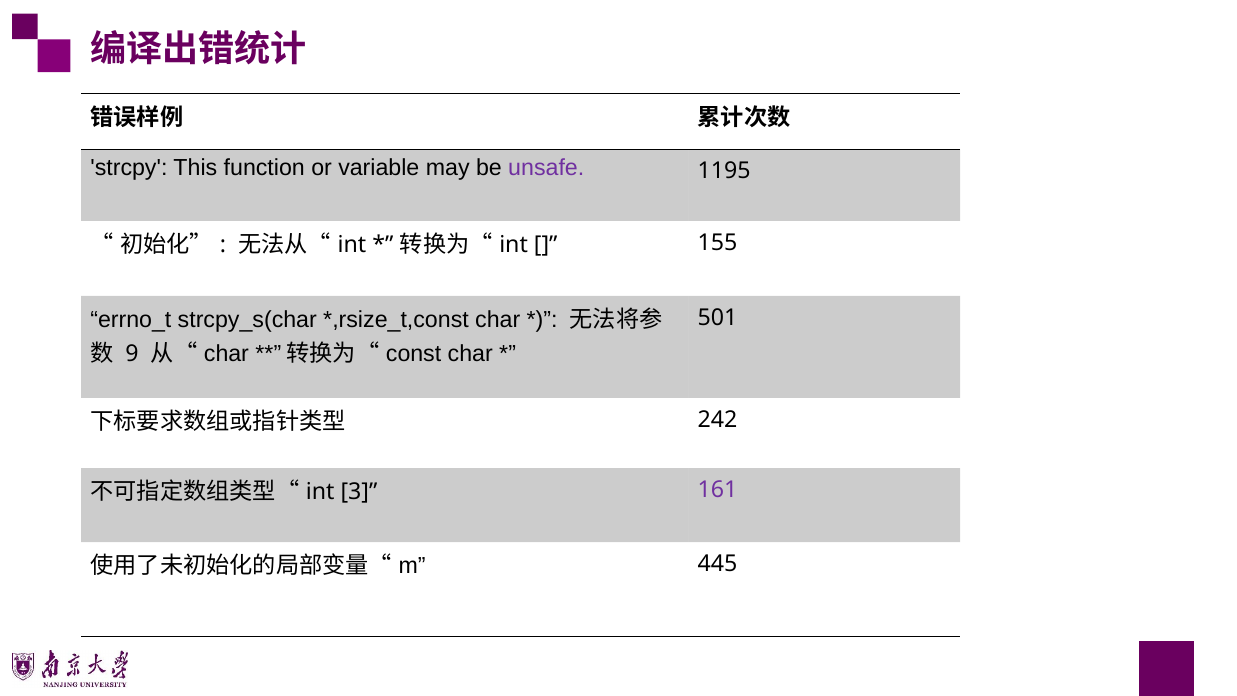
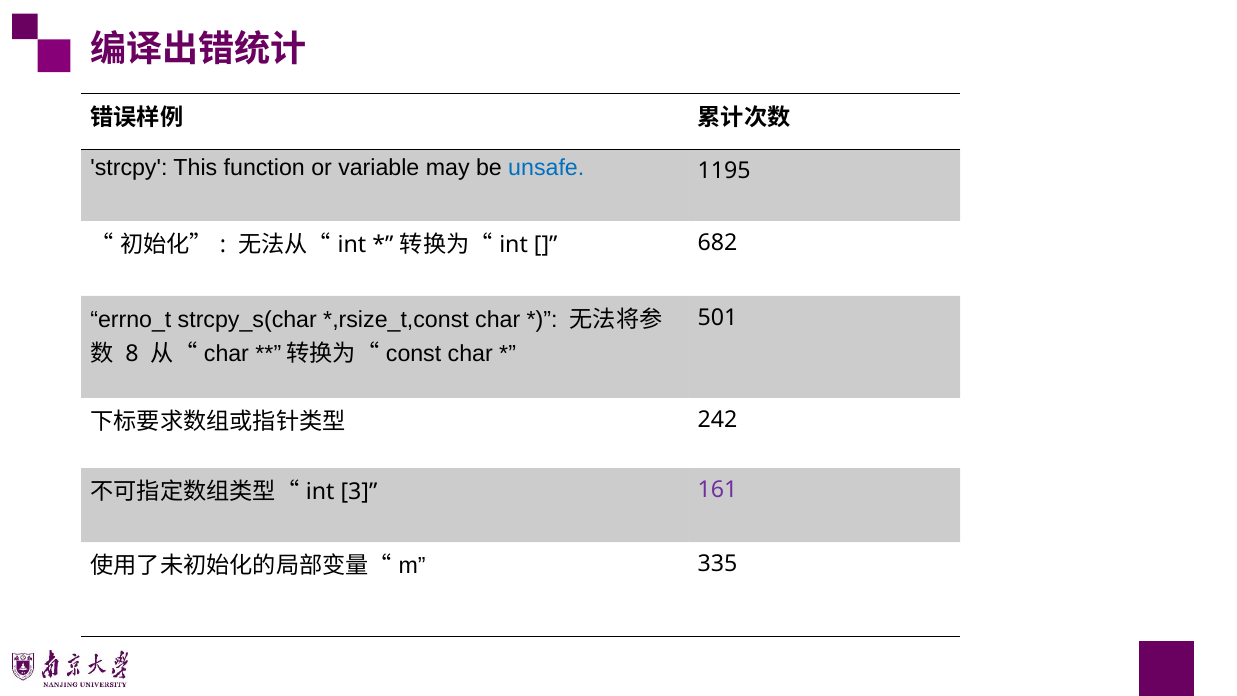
unsafe colour: purple -> blue
155: 155 -> 682
9: 9 -> 8
445: 445 -> 335
